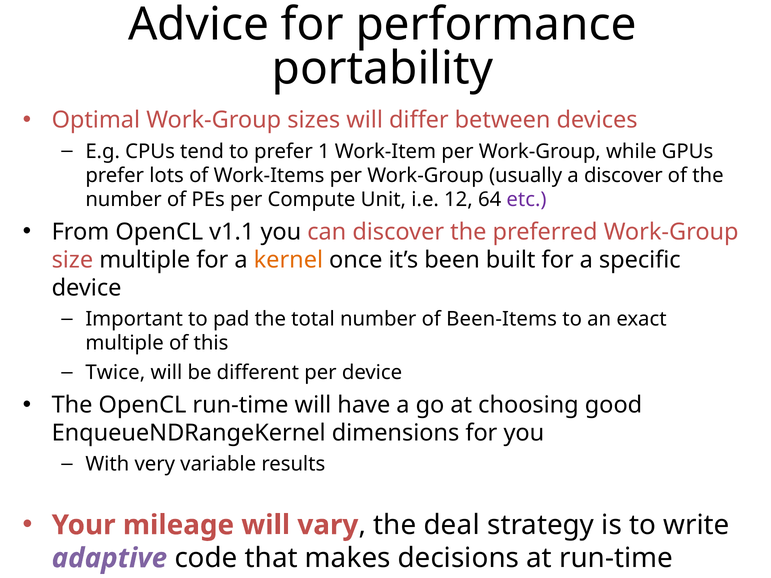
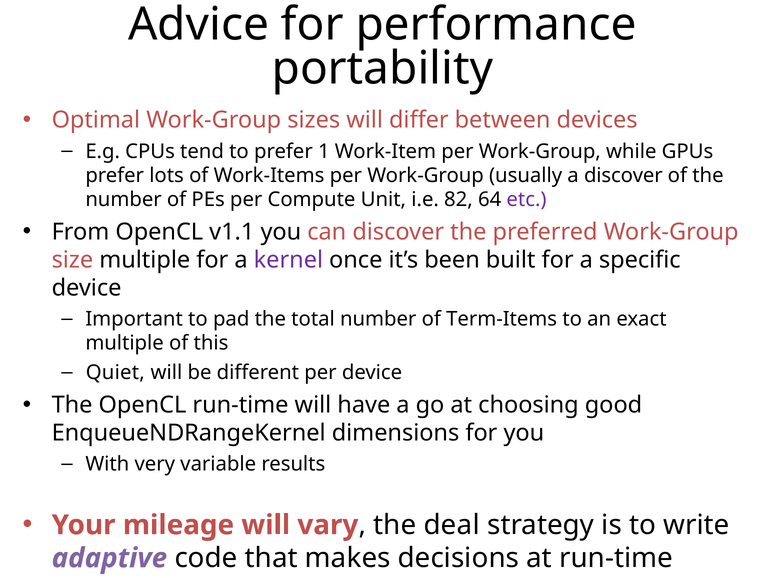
12: 12 -> 82
kernel colour: orange -> purple
Been-Items: Been-Items -> Term-Items
Twice: Twice -> Quiet
